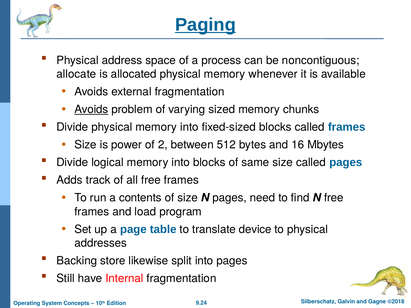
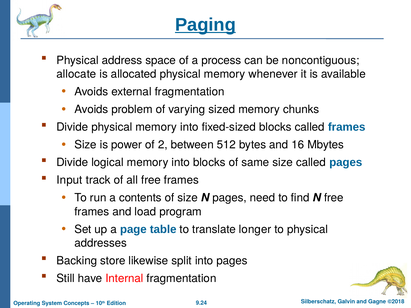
Avoids at (91, 110) underline: present -> none
Adds: Adds -> Input
device: device -> longer
